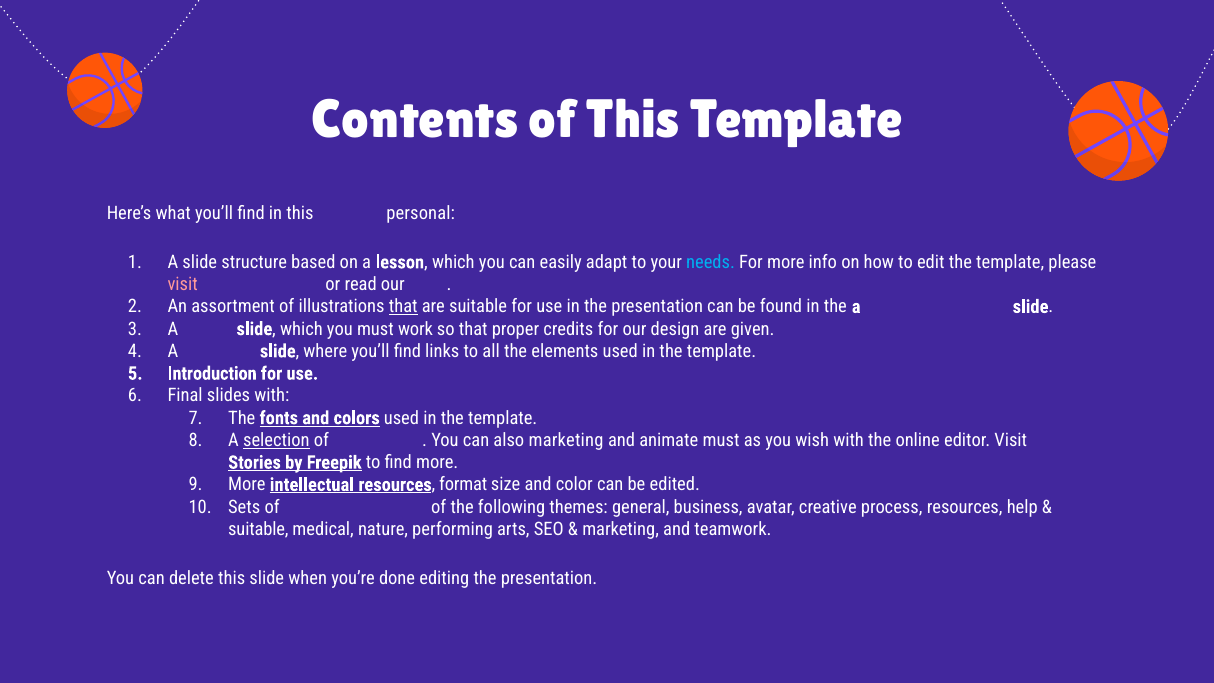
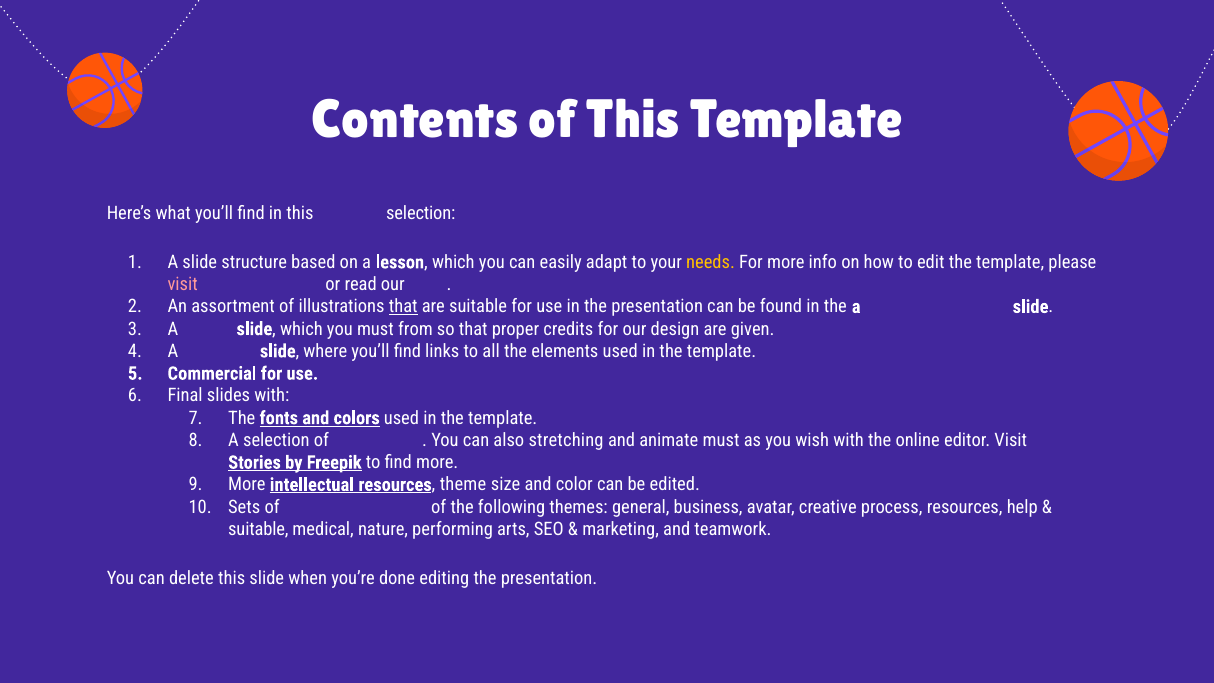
Slidesgo personal: personal -> selection
needs colour: light blue -> yellow
work: work -> from
Introduction: Introduction -> Commercial
selection at (276, 440) underline: present -> none
also marketing: marketing -> stretching
format: format -> theme
